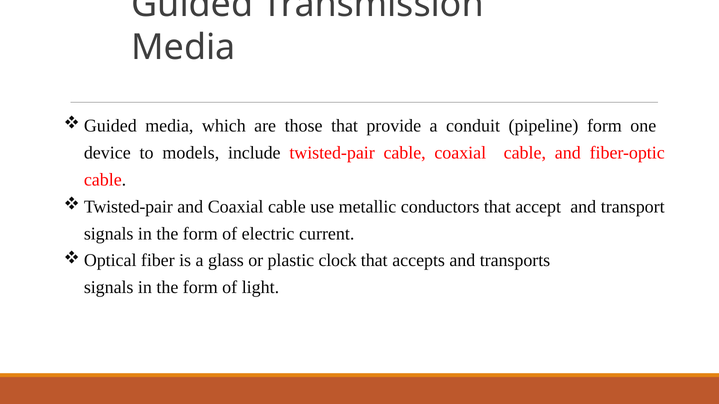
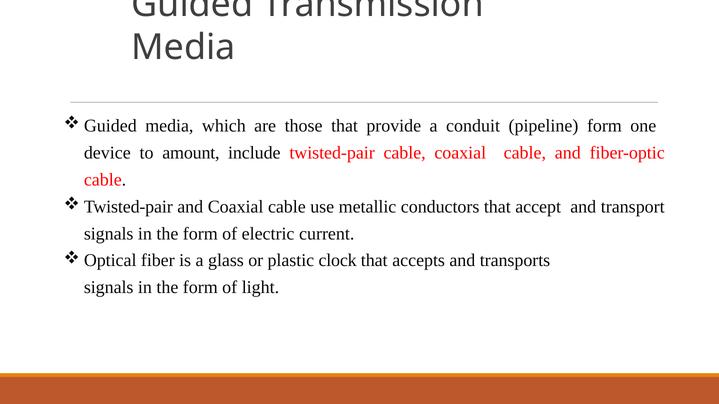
models: models -> amount
